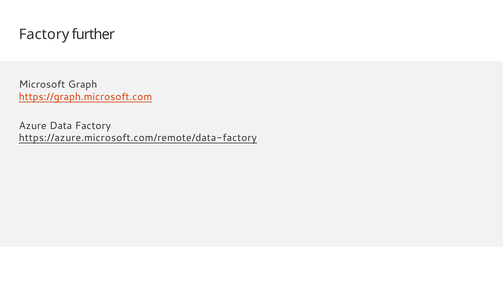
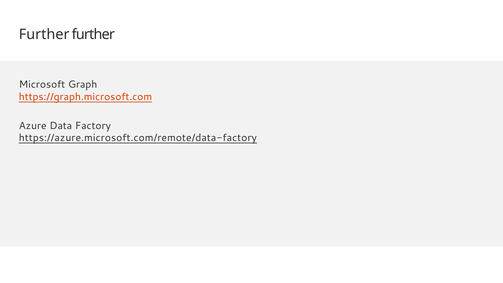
Factory at (44, 34): Factory -> Further
